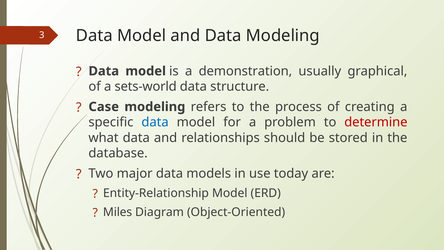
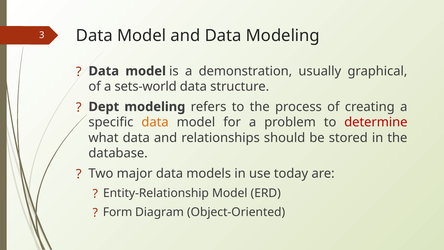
Case: Case -> Dept
data at (155, 122) colour: blue -> orange
Miles: Miles -> Form
